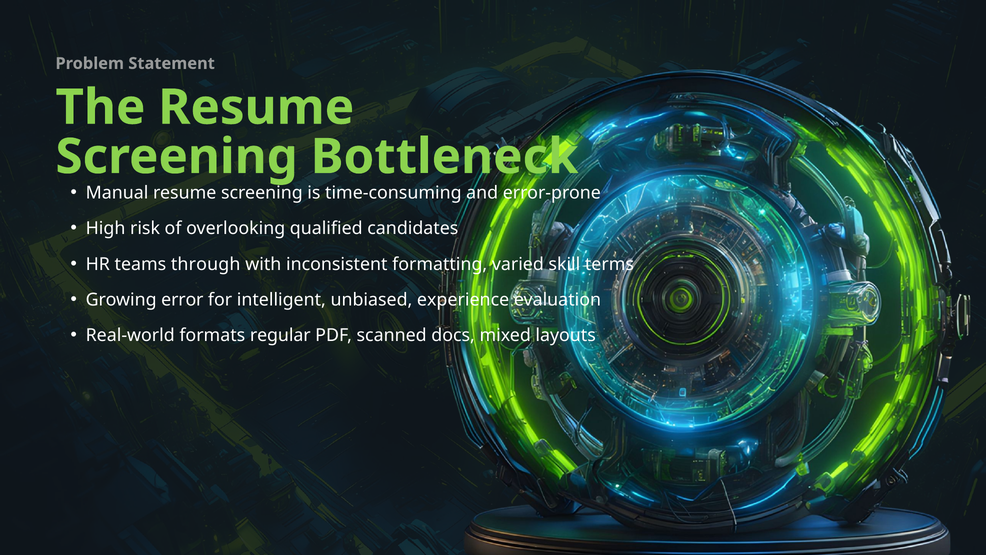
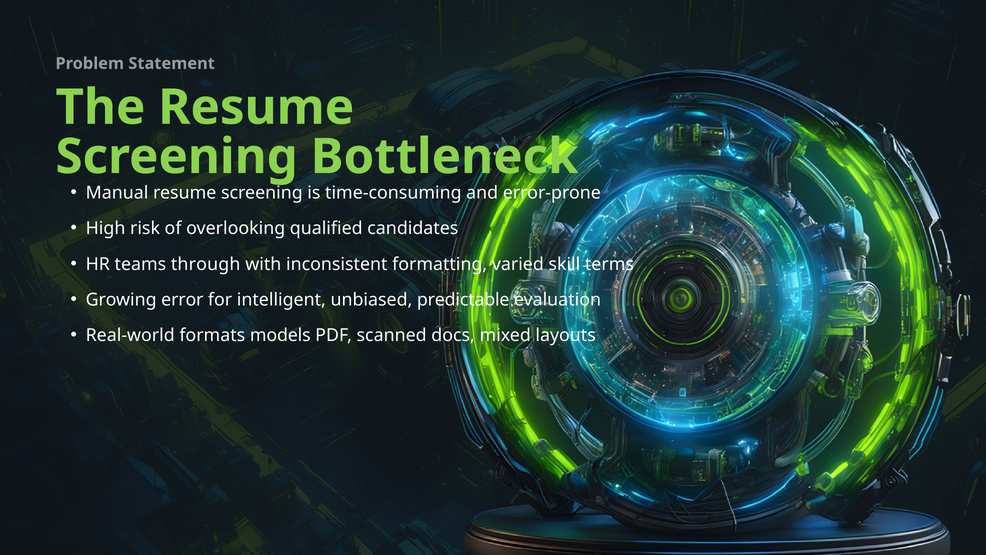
experience: experience -> predictable
regular: regular -> models
